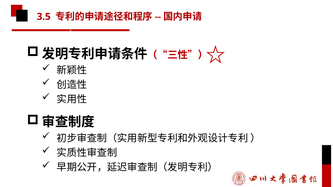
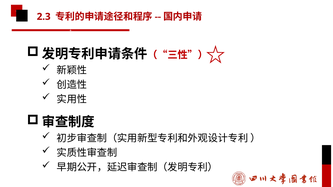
3.5: 3.5 -> 2.3
